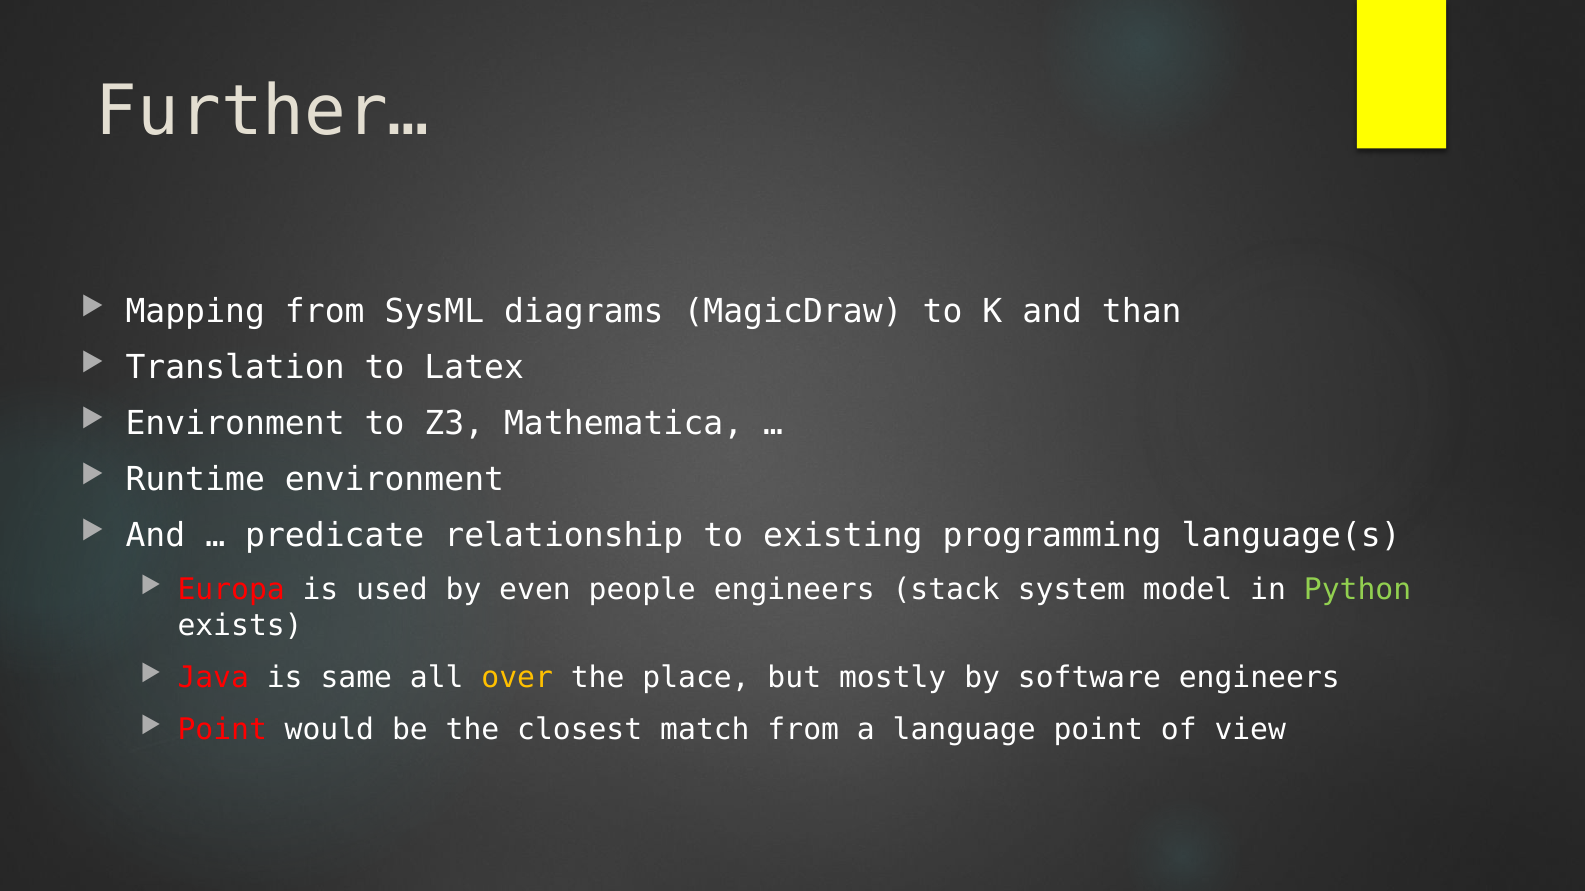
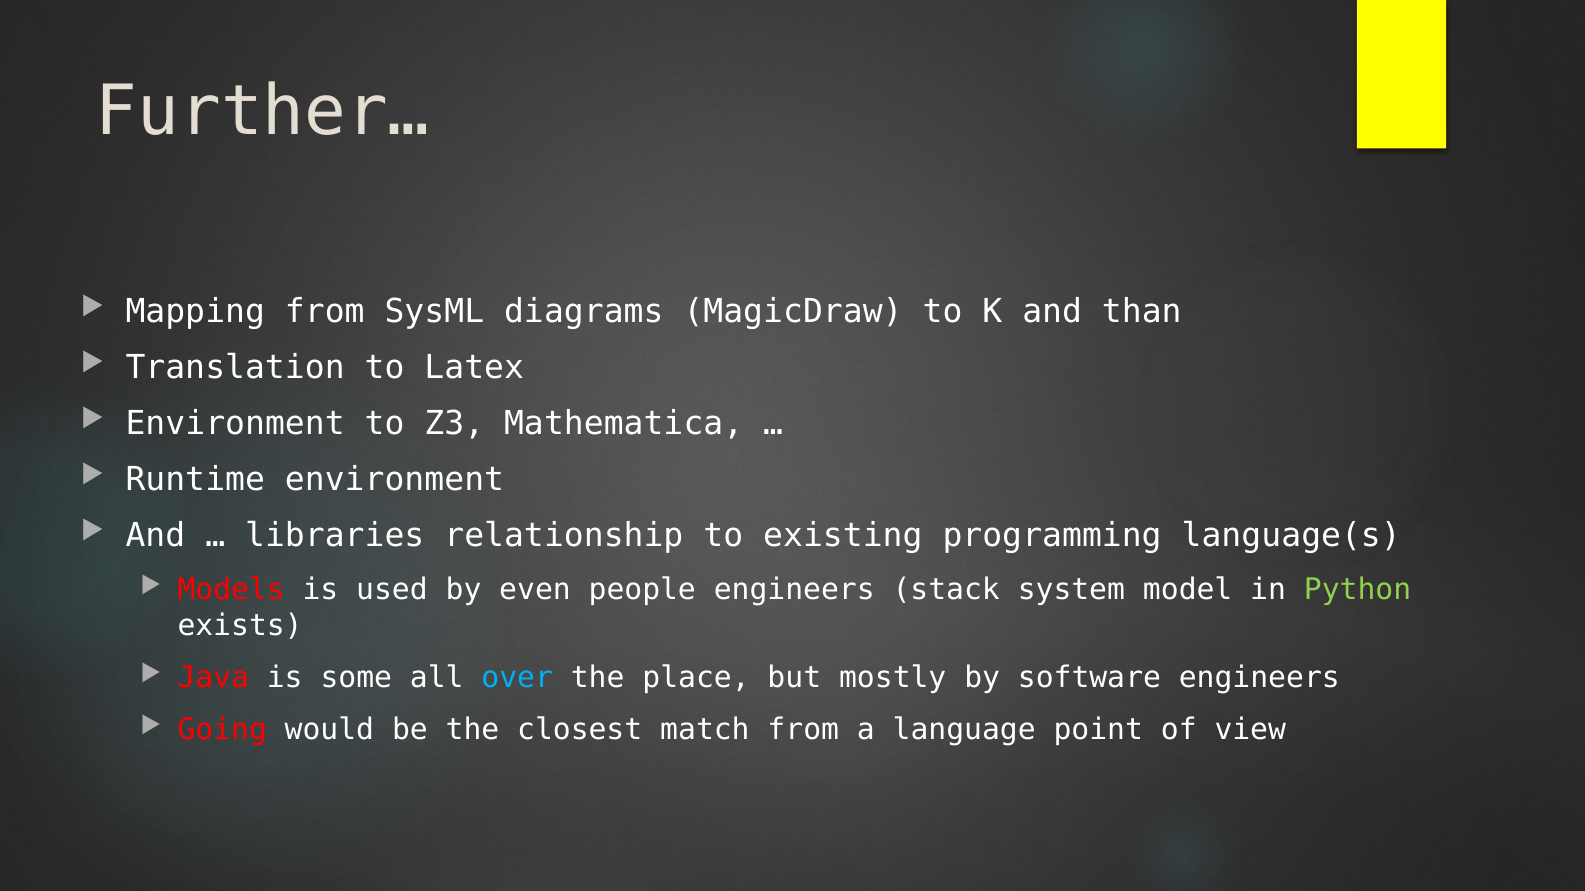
predicate: predicate -> libraries
Europa: Europa -> Models
same: same -> some
over colour: yellow -> light blue
Point at (222, 730): Point -> Going
